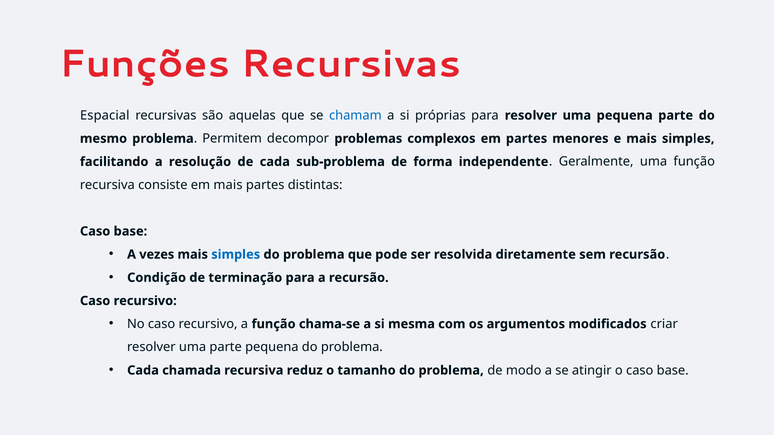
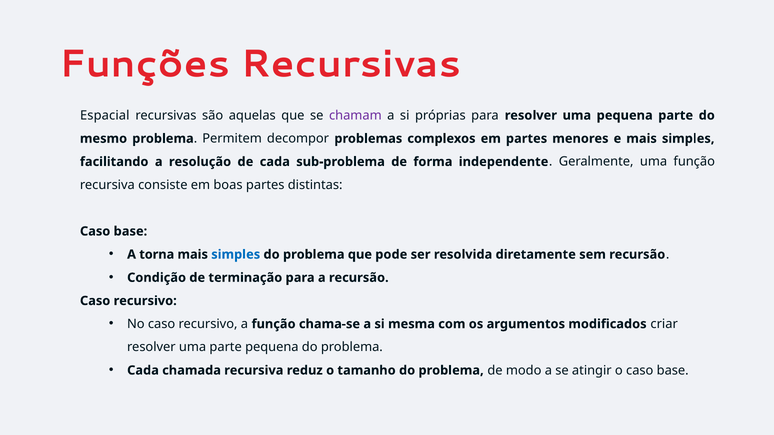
chamam colour: blue -> purple
em mais: mais -> boas
vezes: vezes -> torna
